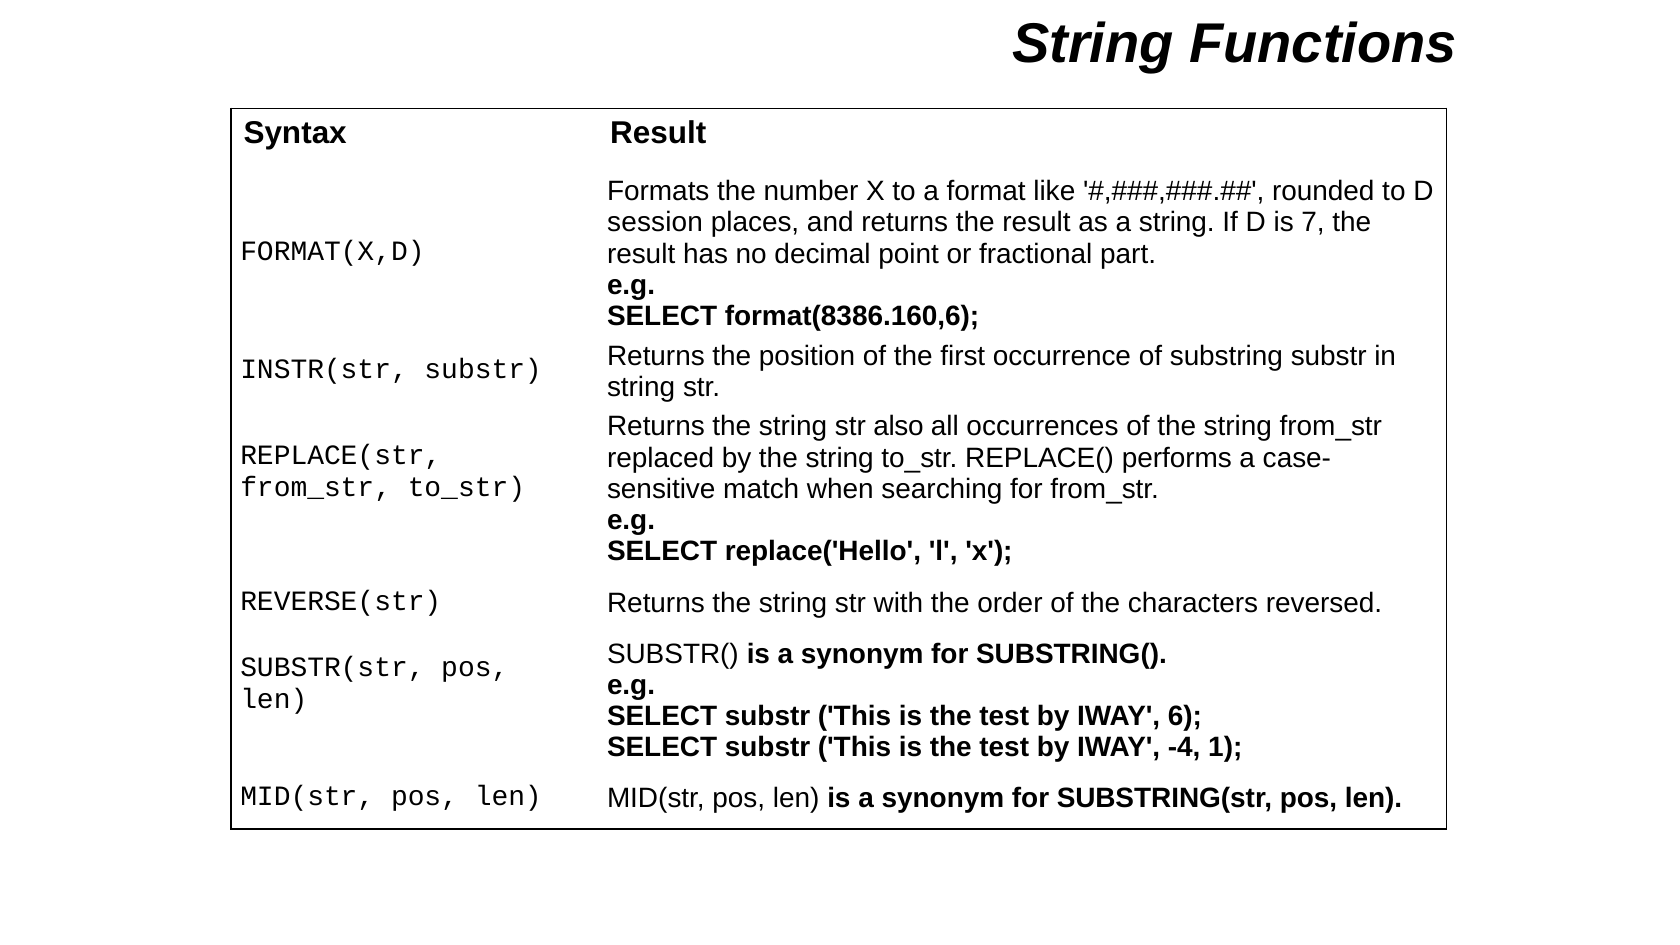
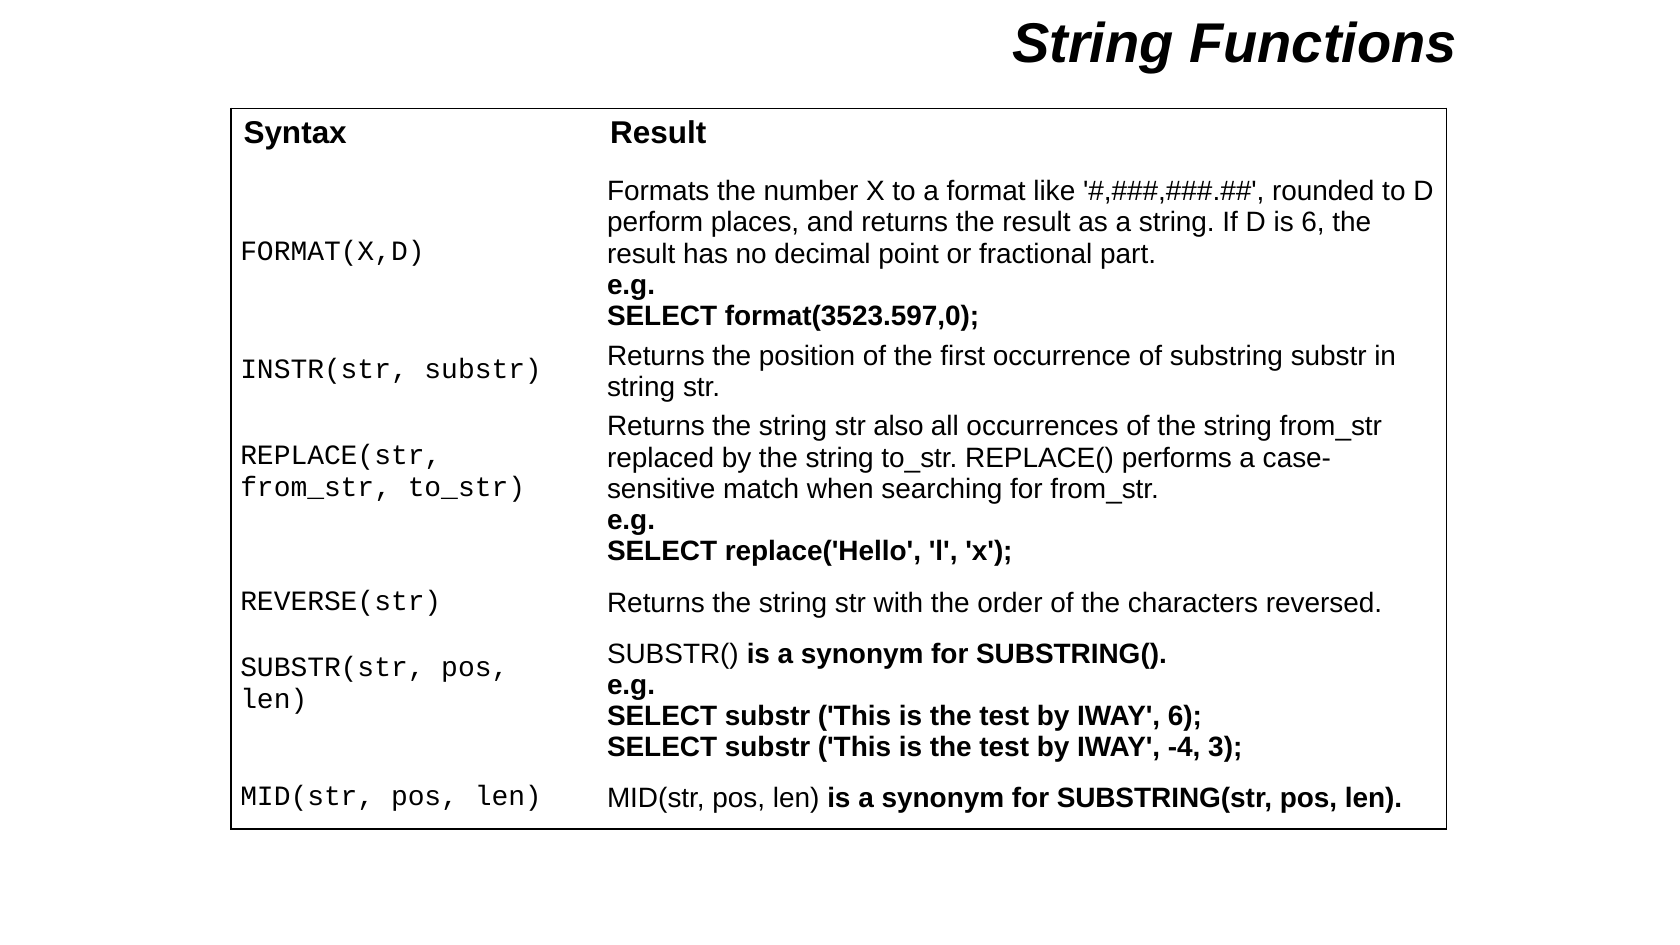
session: session -> perform
is 7: 7 -> 6
format(8386.160,6: format(8386.160,6 -> format(3523.597,0
1: 1 -> 3
